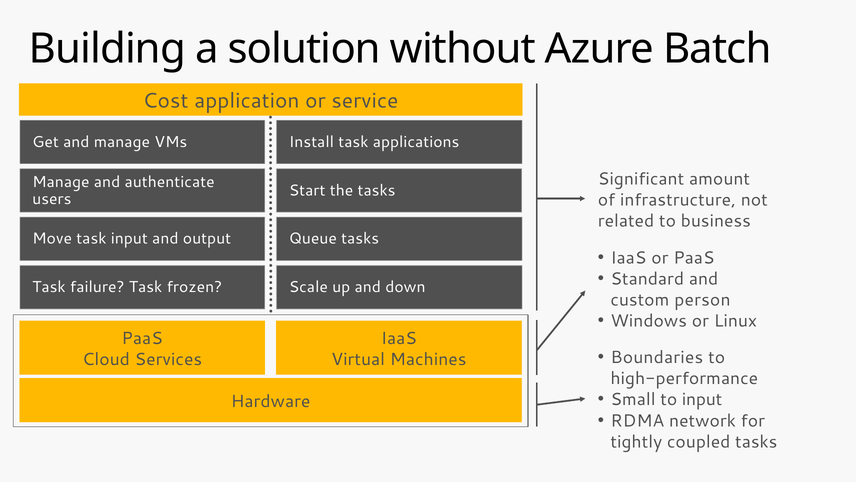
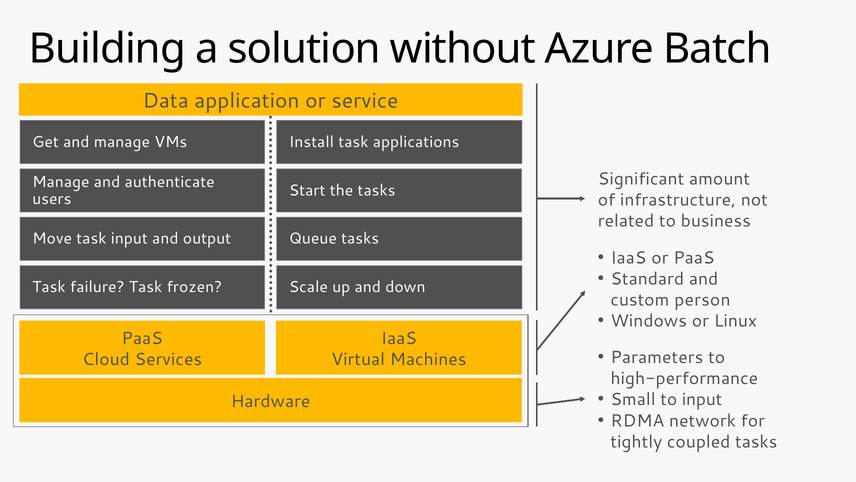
Cost: Cost -> Data
Boundaries: Boundaries -> Parameters
